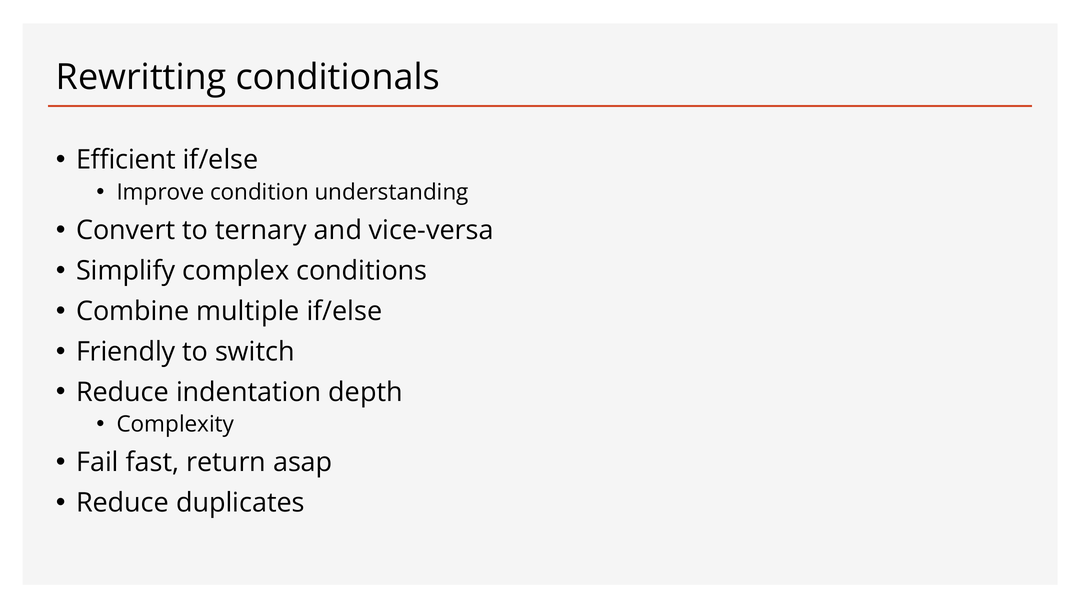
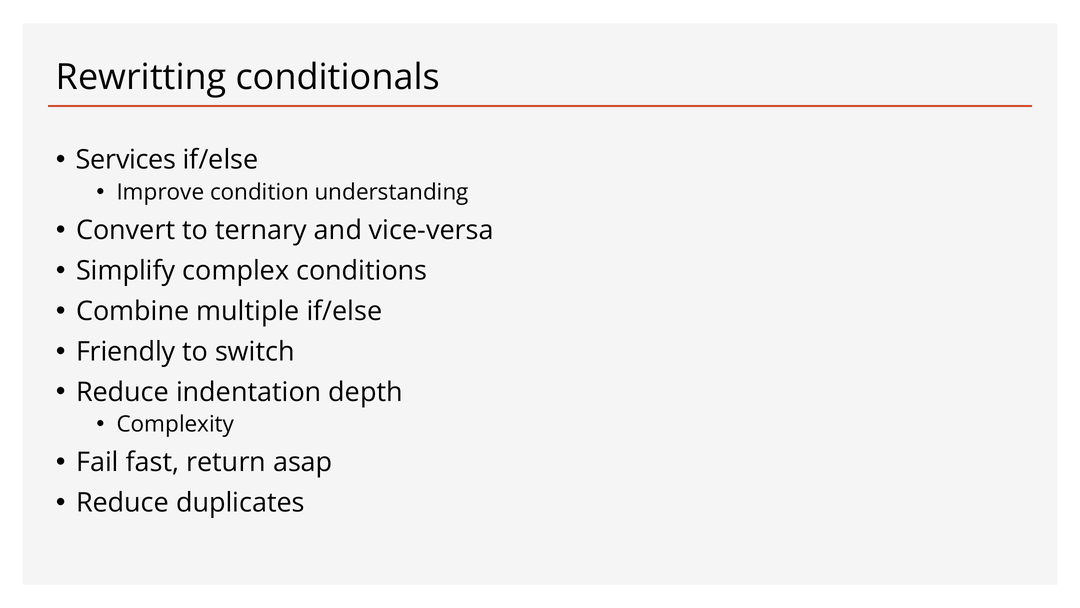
Efficient: Efficient -> Services
